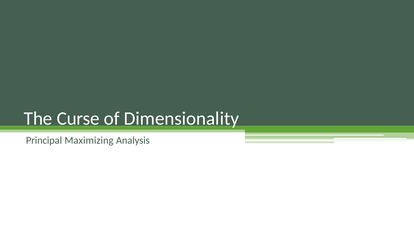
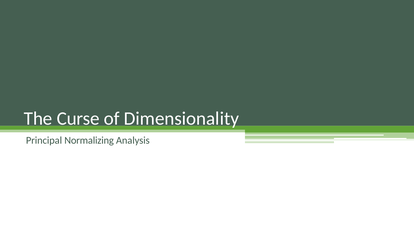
Maximizing: Maximizing -> Normalizing
